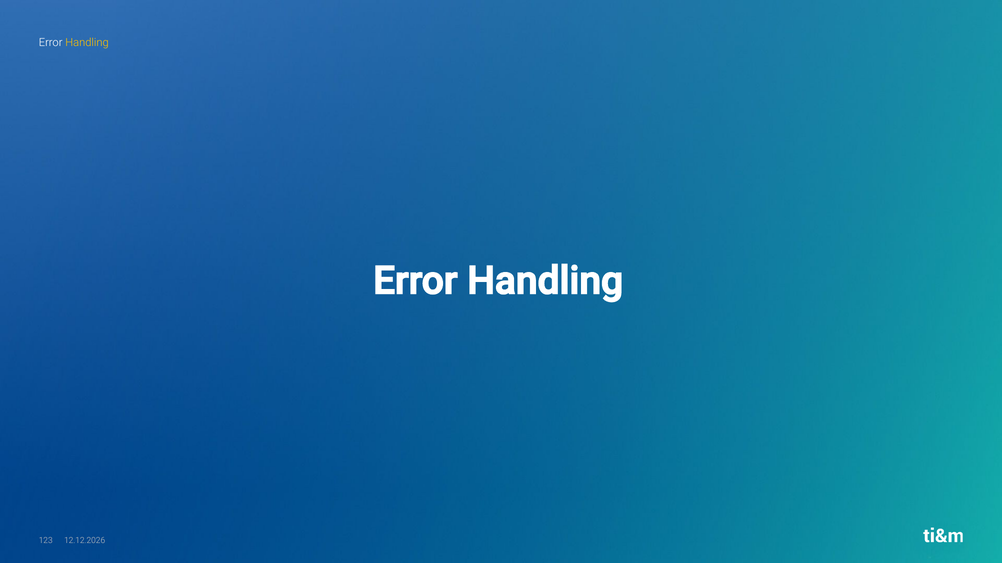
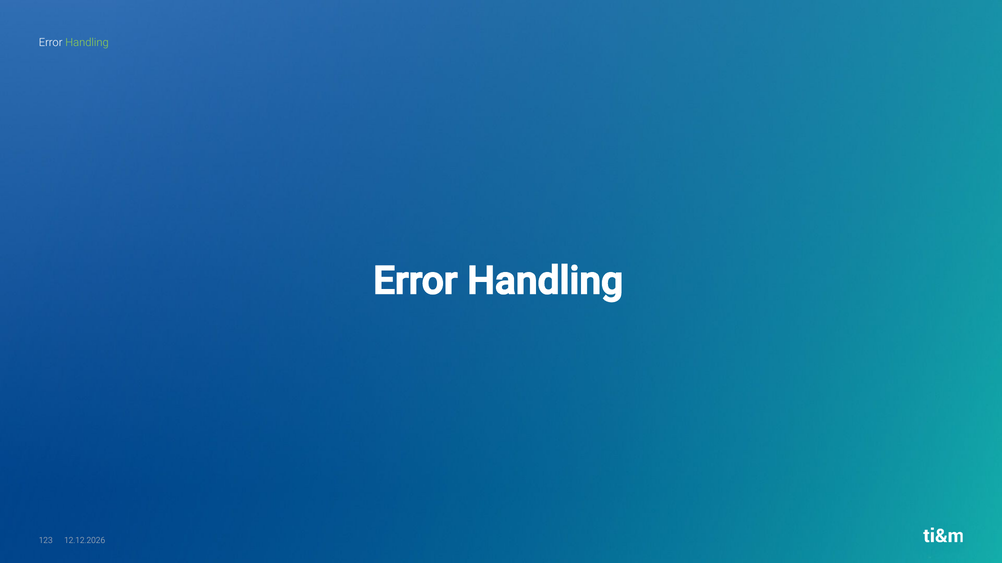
Handling at (87, 42) colour: yellow -> light green
